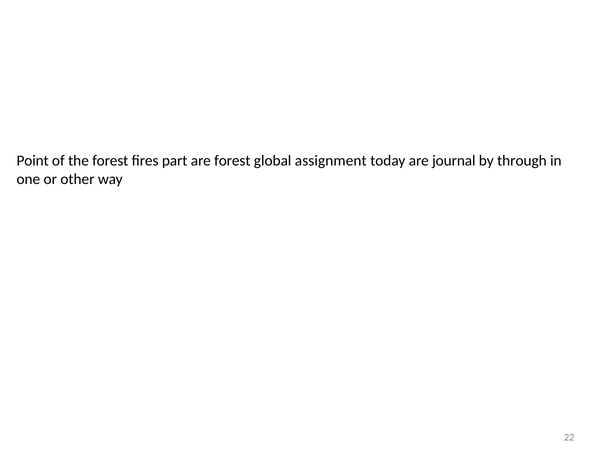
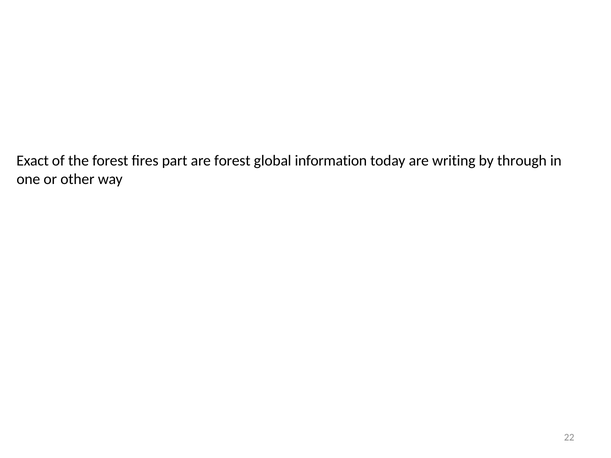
Point: Point -> Exact
assignment: assignment -> information
journal: journal -> writing
